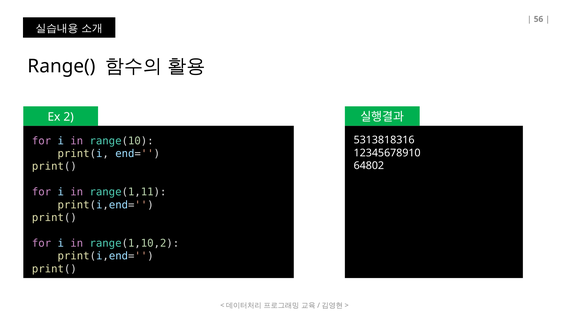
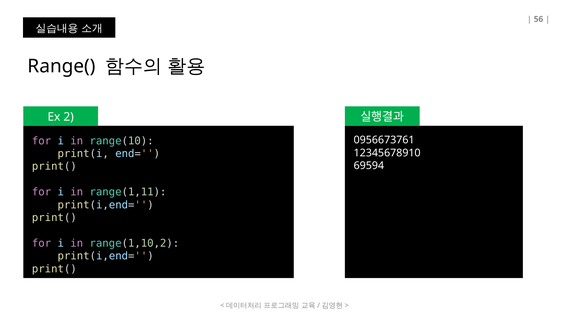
5313818316: 5313818316 -> 0956673761
64802: 64802 -> 69594
